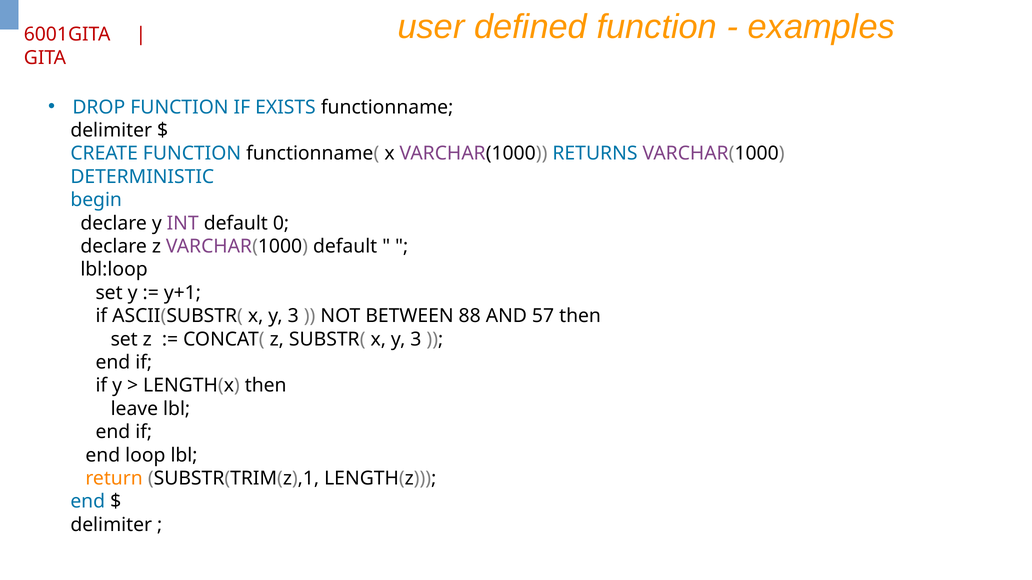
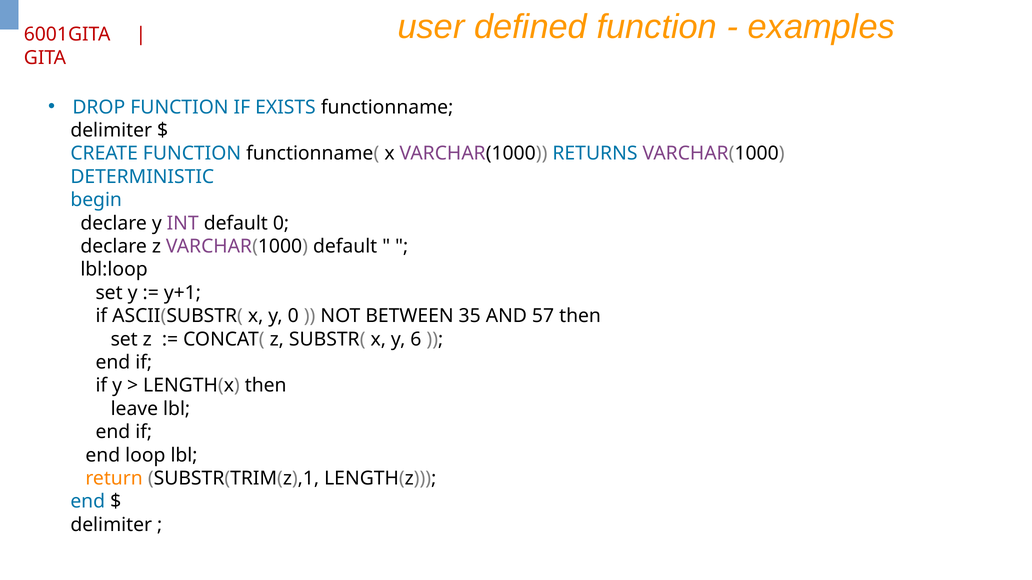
ASCII(SUBSTR( x y 3: 3 -> 0
88: 88 -> 35
SUBSTR( x y 3: 3 -> 6
